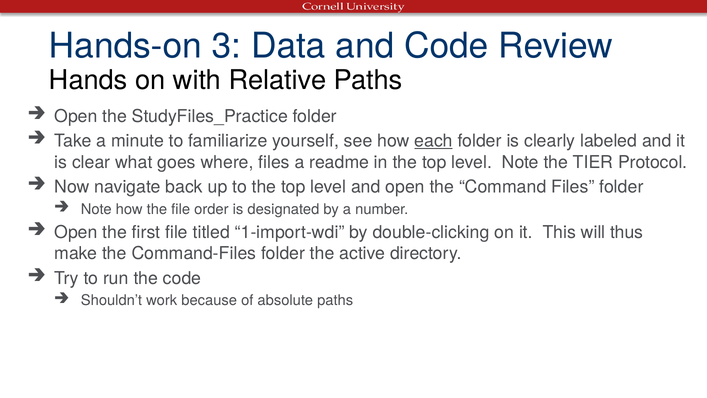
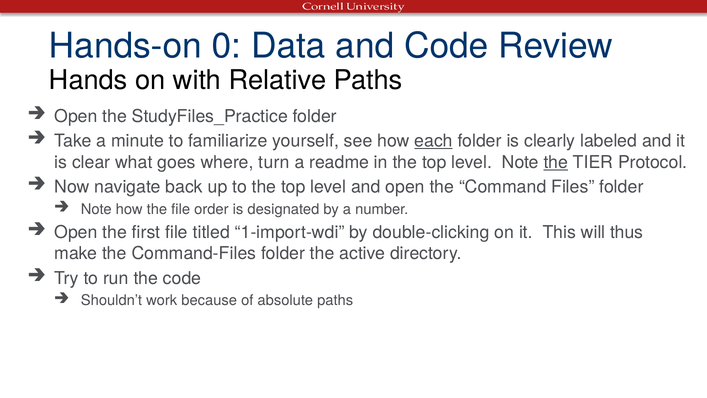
3: 3 -> 0
where files: files -> turn
the at (556, 162) underline: none -> present
